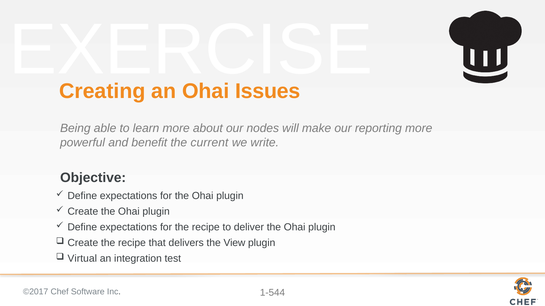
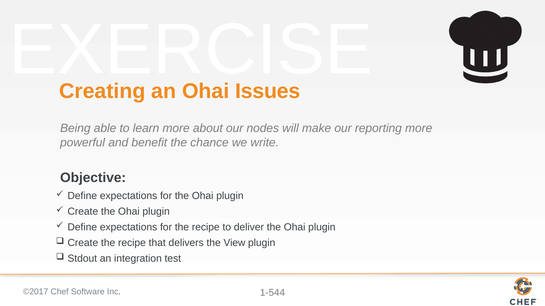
current: current -> chance
Virtual: Virtual -> Stdout
